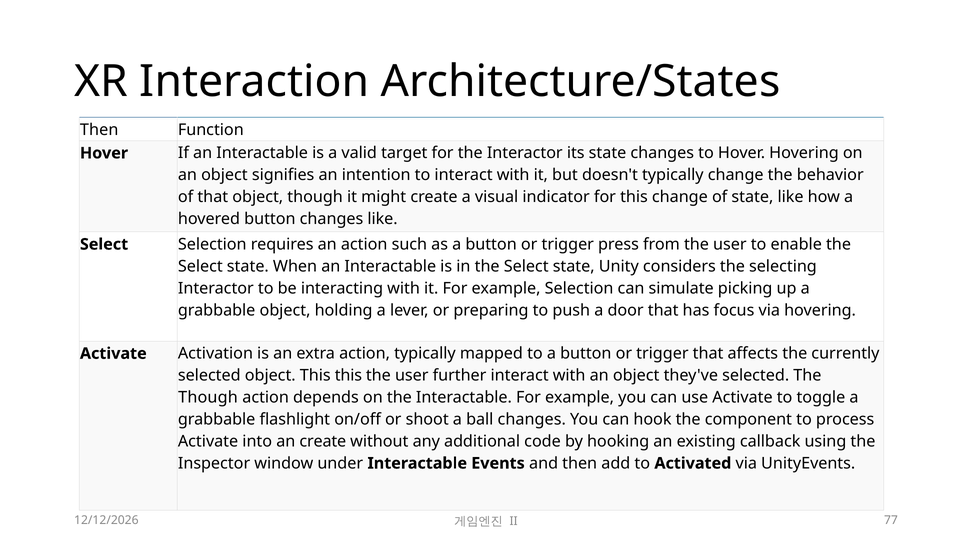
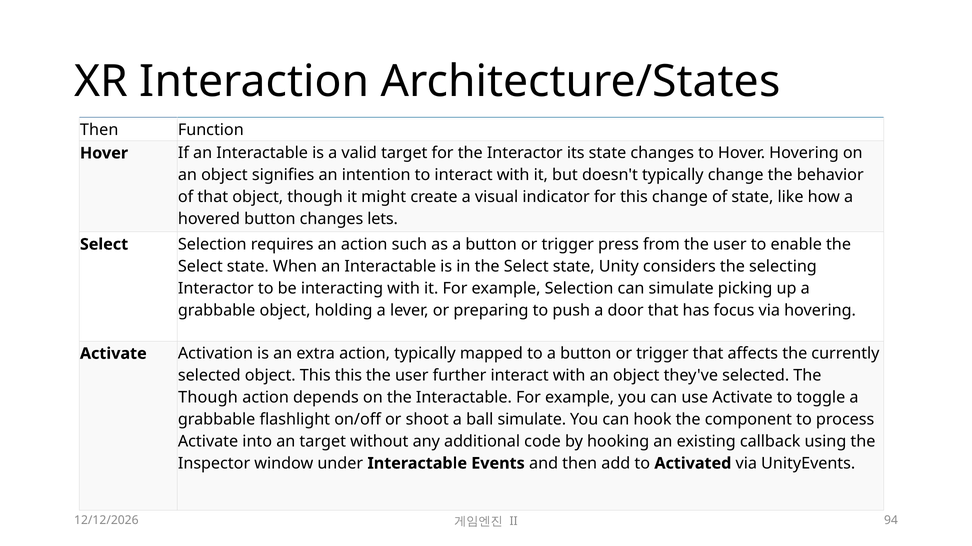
changes like: like -> lets
ball changes: changes -> simulate
an create: create -> target
77: 77 -> 94
